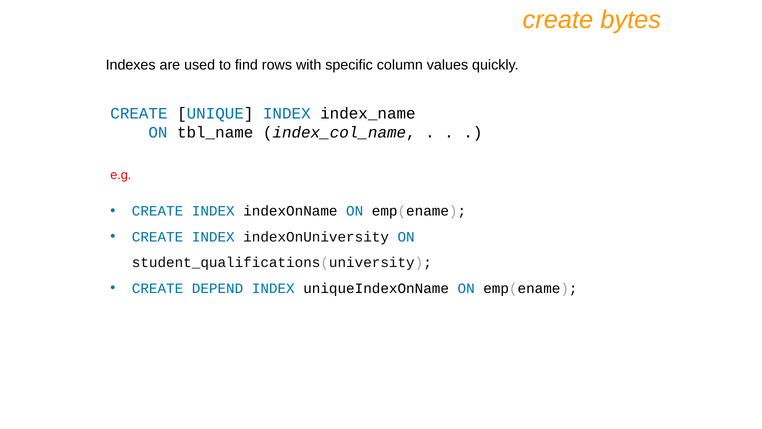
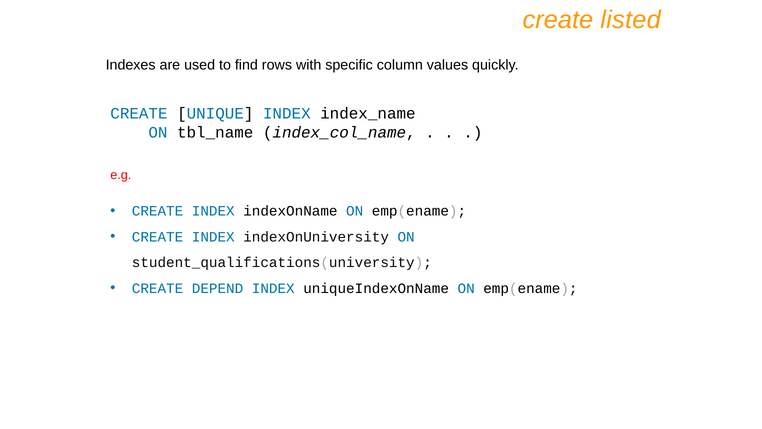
bytes: bytes -> listed
